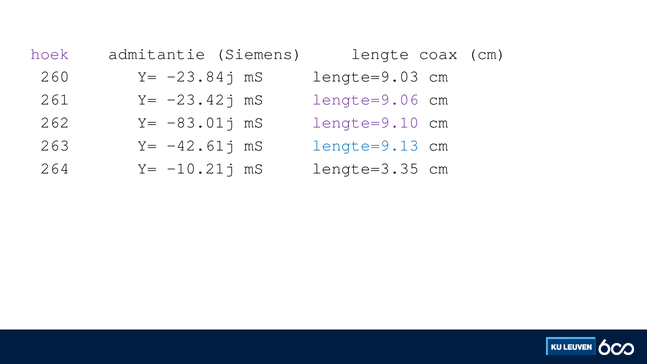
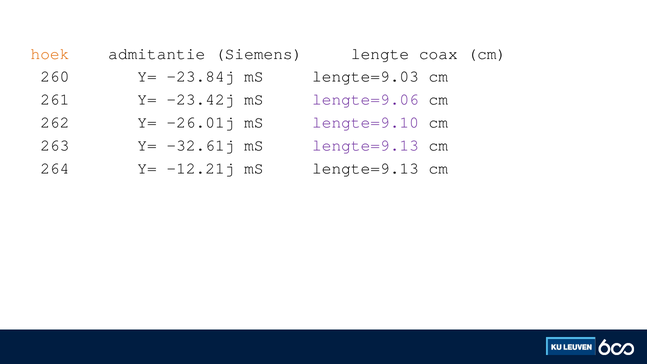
hoek colour: purple -> orange
-83.01j: -83.01j -> -26.01j
-42.61j: -42.61j -> -32.61j
lengte=9.13 at (366, 145) colour: blue -> purple
-10.21j: -10.21j -> -12.21j
lengte=3.35 at (366, 168): lengte=3.35 -> lengte=9.13
